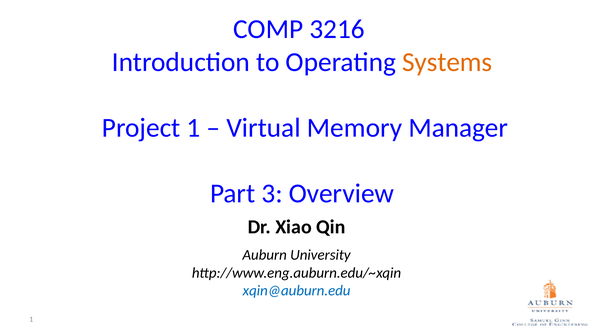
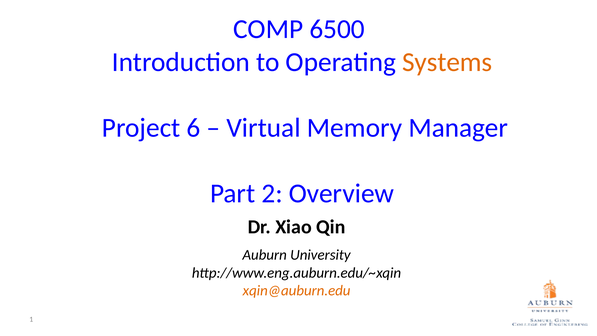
3216: 3216 -> 6500
Project 1: 1 -> 6
3: 3 -> 2
xqin@auburn.edu colour: blue -> orange
